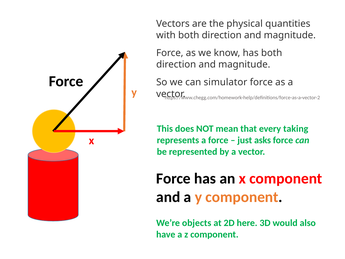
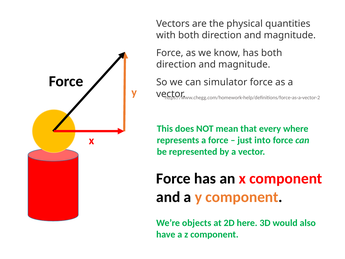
taking: taking -> where
asks: asks -> into
